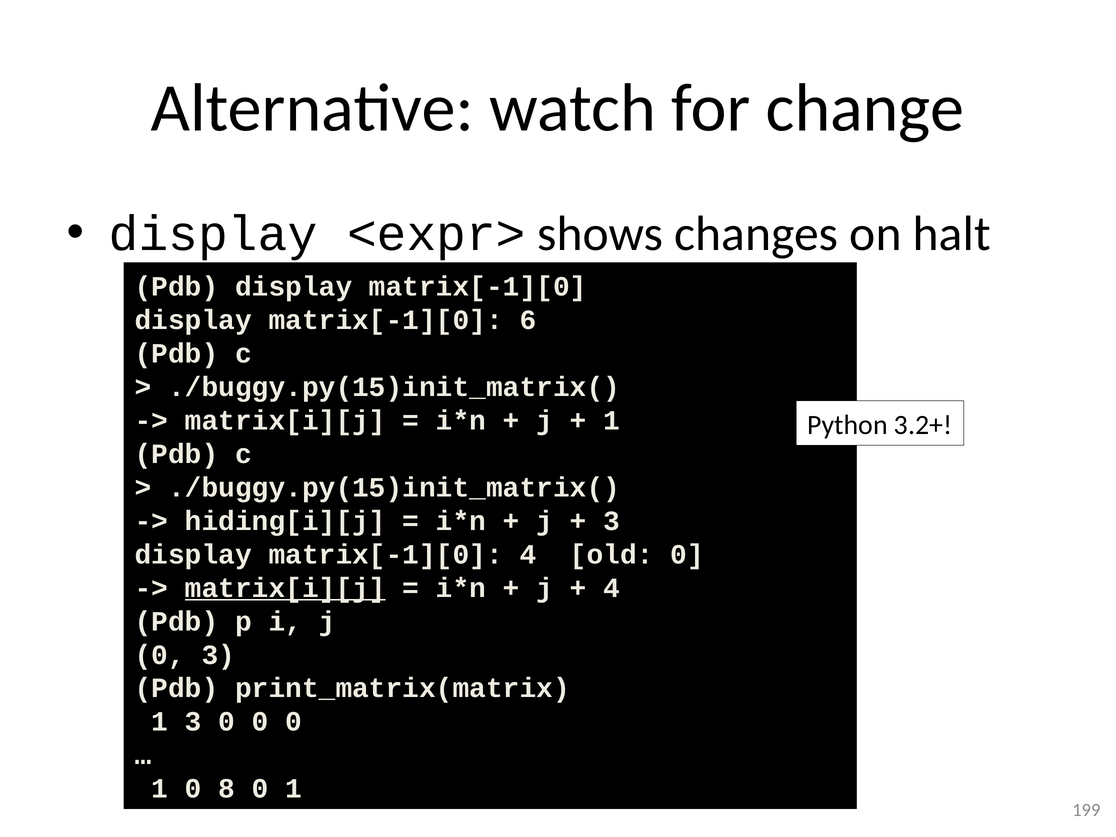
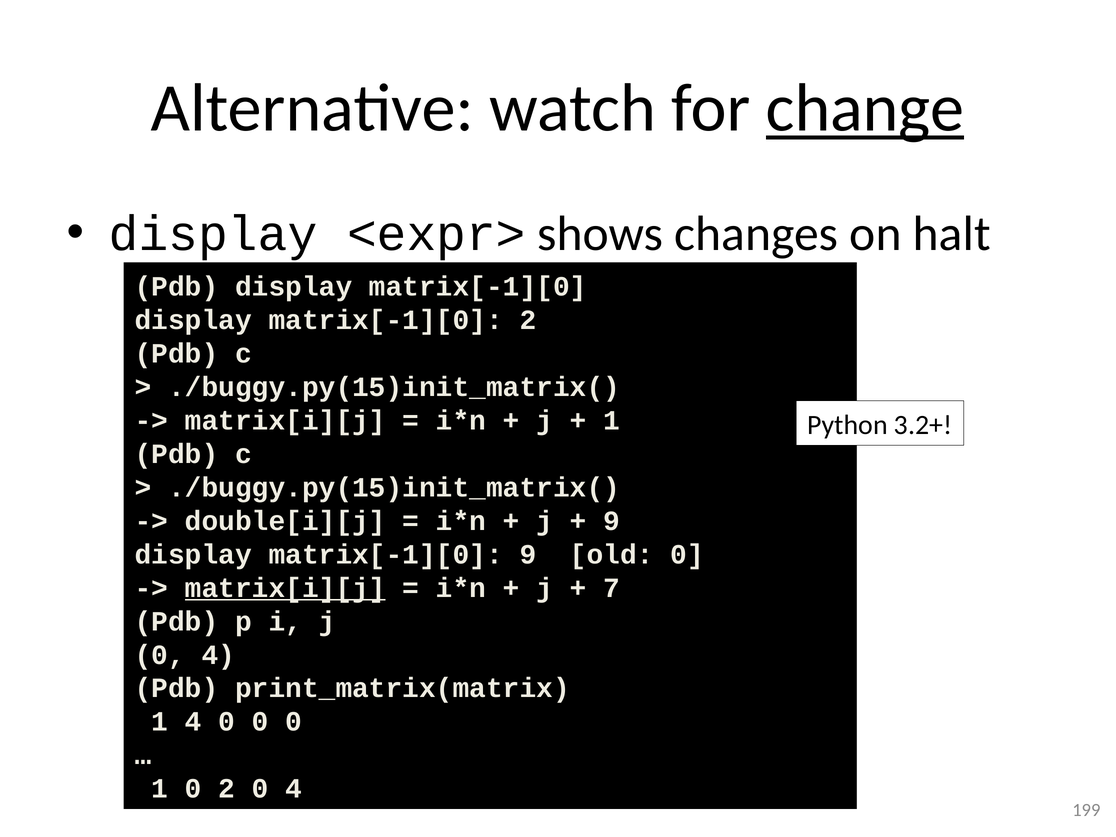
change underline: none -> present
matrix[-1][0 6: 6 -> 2
hiding[i][j: hiding[i][j -> double[i][j
3 at (612, 521): 3 -> 9
matrix[-1][0 4: 4 -> 9
4 at (612, 588): 4 -> 7
3 at (218, 655): 3 -> 4
1 3: 3 -> 4
0 8: 8 -> 2
1 at (294, 789): 1 -> 4
